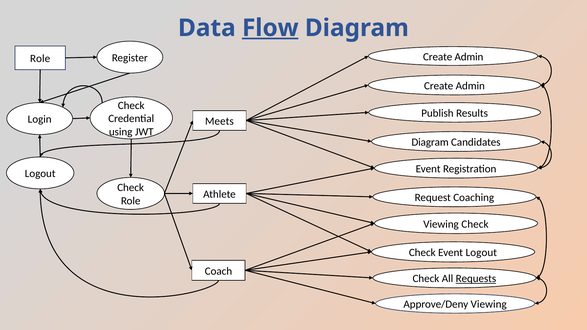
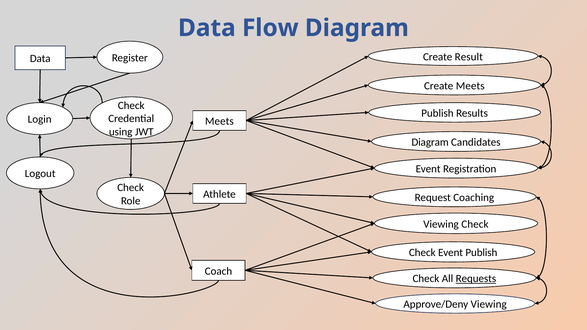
Flow underline: present -> none
Admin at (469, 57): Admin -> Result
Role at (40, 59): Role -> Data
Admin at (470, 86): Admin -> Meets
Event Logout: Logout -> Publish
